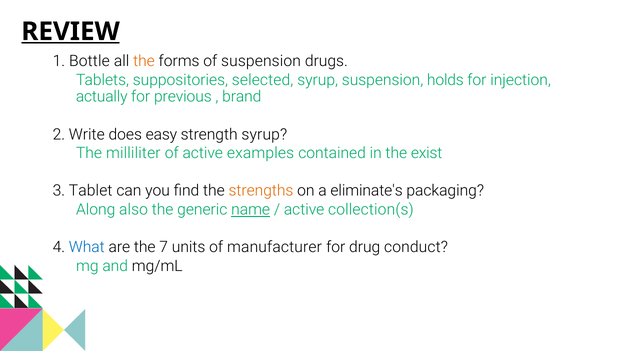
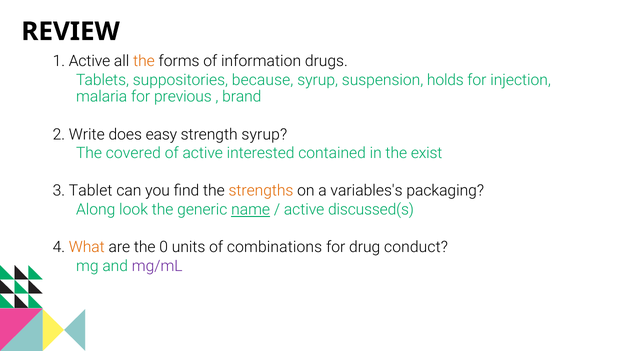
REVIEW underline: present -> none
1 Bottle: Bottle -> Active
of suspension: suspension -> information
selected: selected -> because
actually: actually -> malaria
milliliter: milliliter -> covered
examples: examples -> interested
eliminate's: eliminate's -> variables's
also: also -> look
collection(s: collection(s -> discussed(s
What colour: blue -> orange
7: 7 -> 0
manufacturer: manufacturer -> combinations
mg/mL colour: black -> purple
